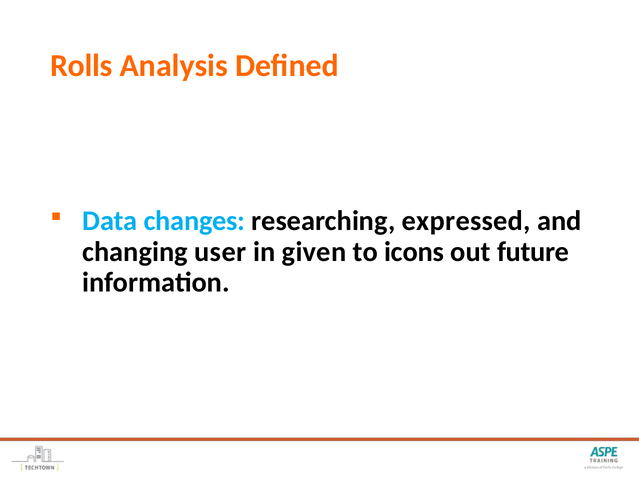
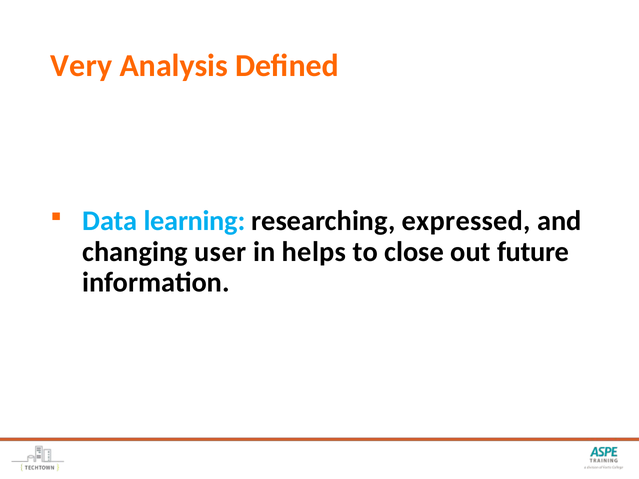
Rolls: Rolls -> Very
changes: changes -> learning
given: given -> helps
icons: icons -> close
